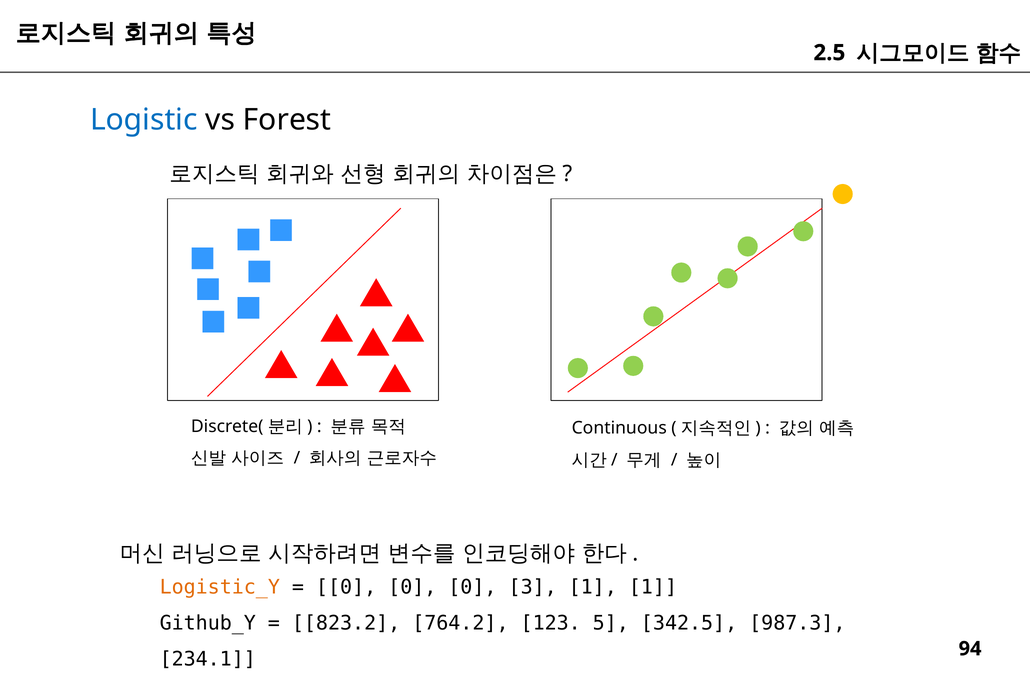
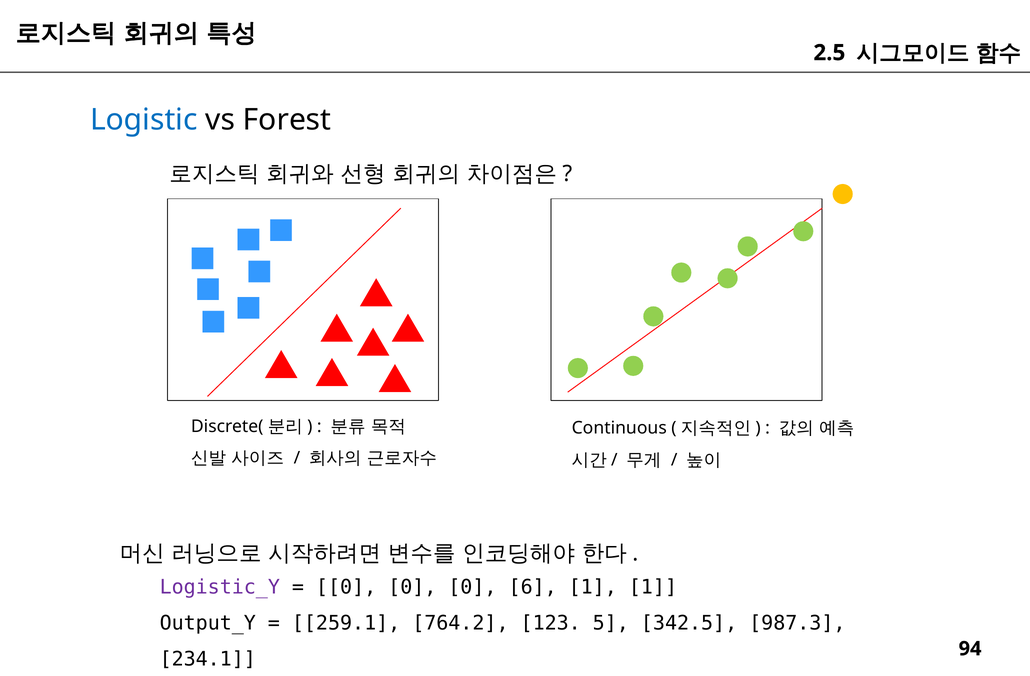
Logistic_Y colour: orange -> purple
3: 3 -> 6
Github_Y: Github_Y -> Output_Y
823.2: 823.2 -> 259.1
